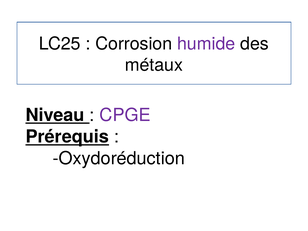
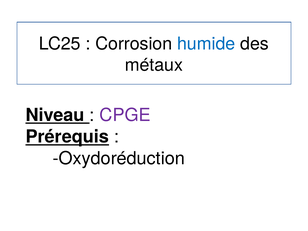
humide colour: purple -> blue
